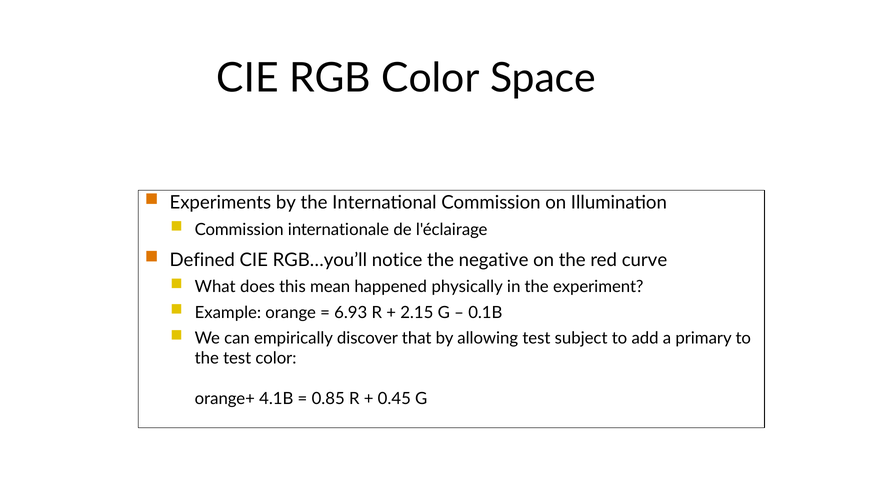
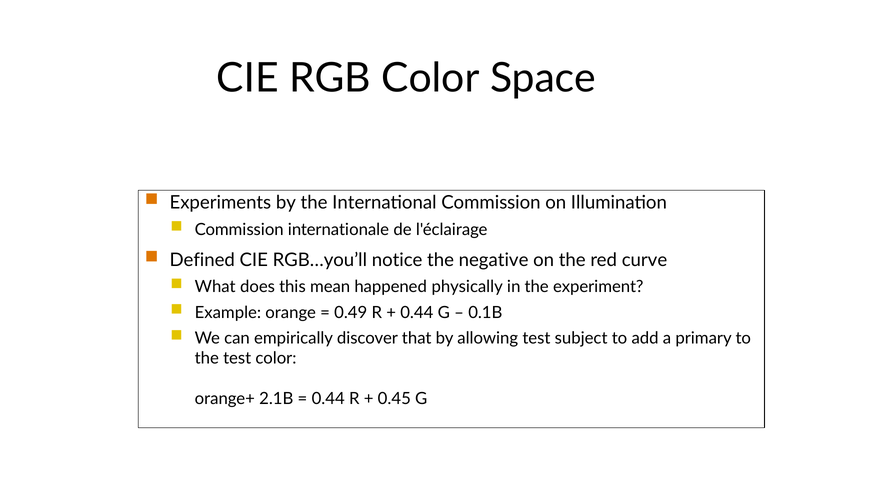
6.93: 6.93 -> 0.49
2.15 at (417, 312): 2.15 -> 0.44
4.1B: 4.1B -> 2.1B
0.85 at (328, 398): 0.85 -> 0.44
